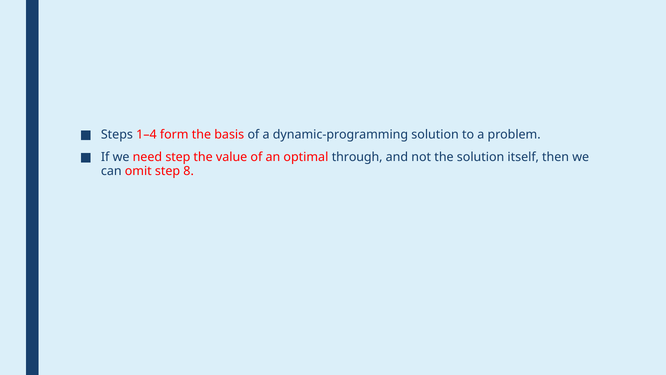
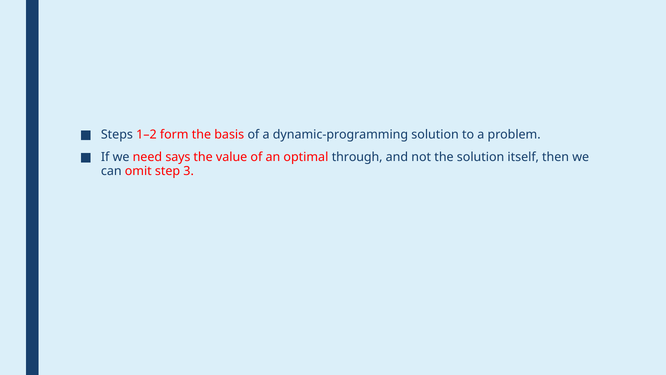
1–4: 1–4 -> 1–2
need step: step -> says
8: 8 -> 3
